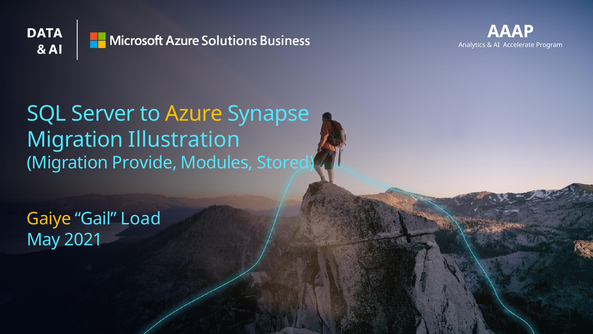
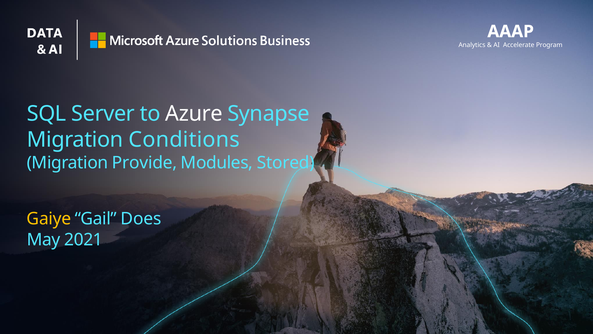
Azure colour: yellow -> white
Illustration: Illustration -> Conditions
Load: Load -> Does
